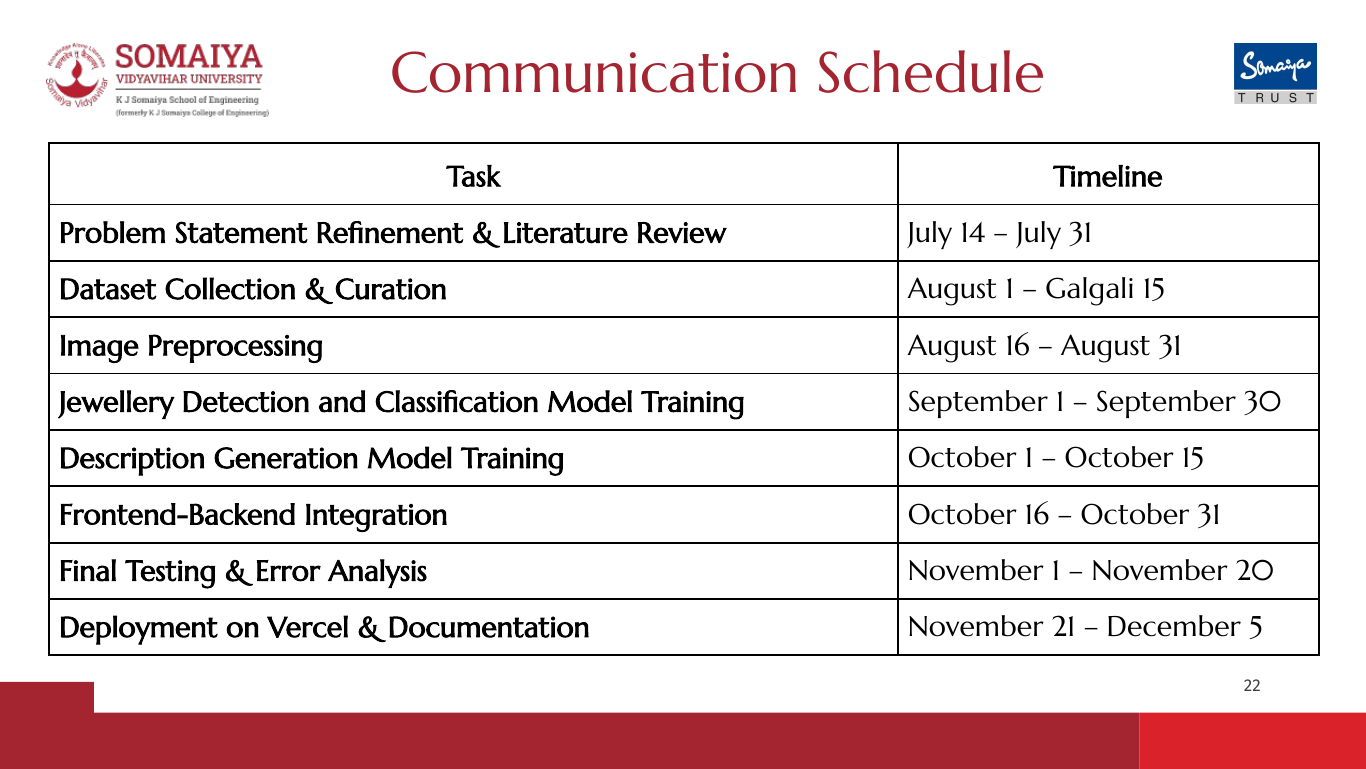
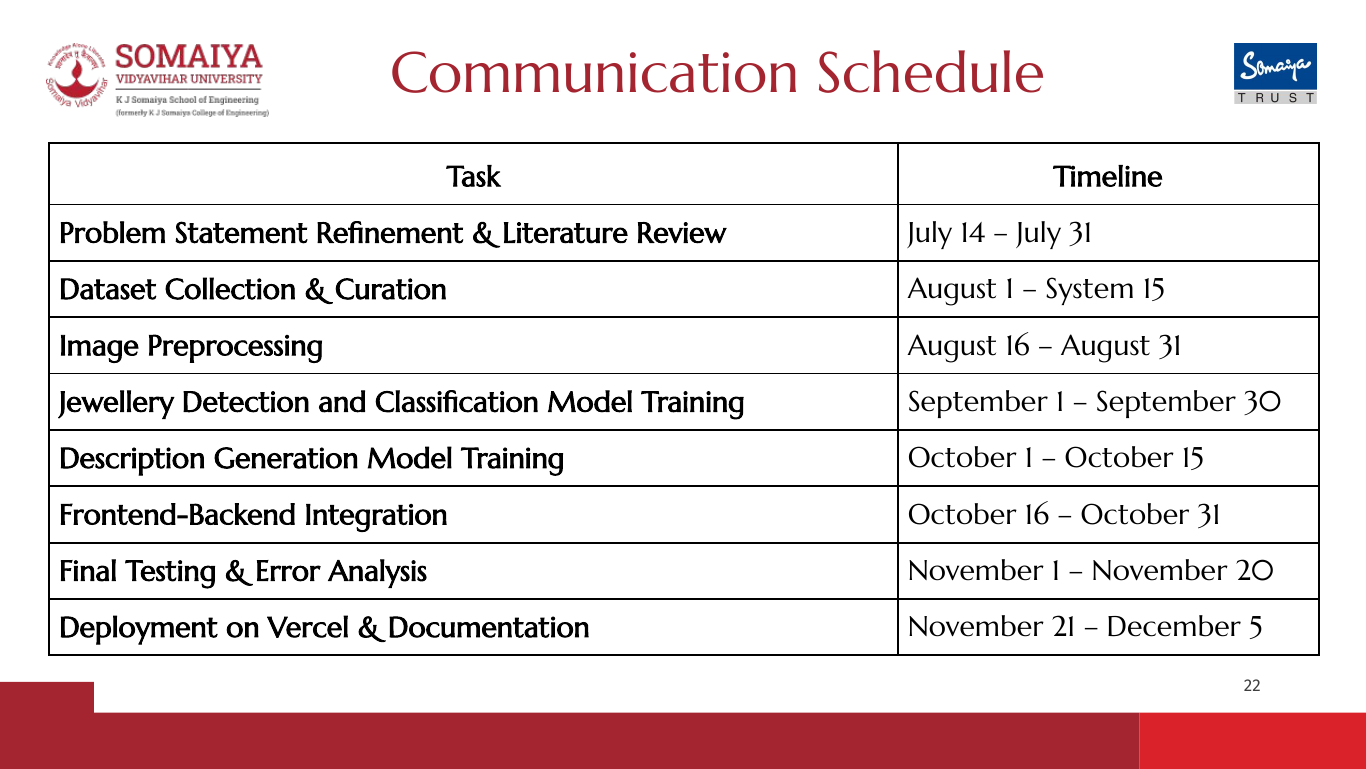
Galgali: Galgali -> System
